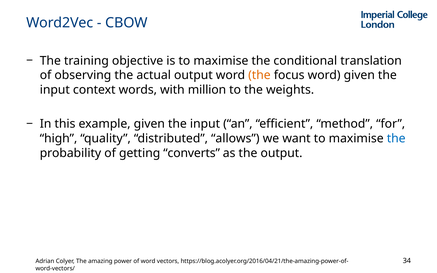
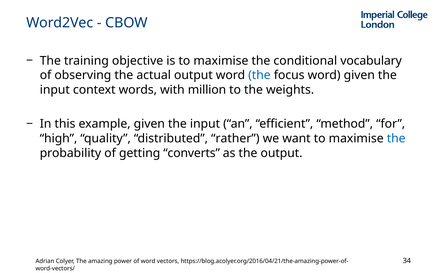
translation: translation -> vocabulary
the at (259, 75) colour: orange -> blue
allows: allows -> rather
